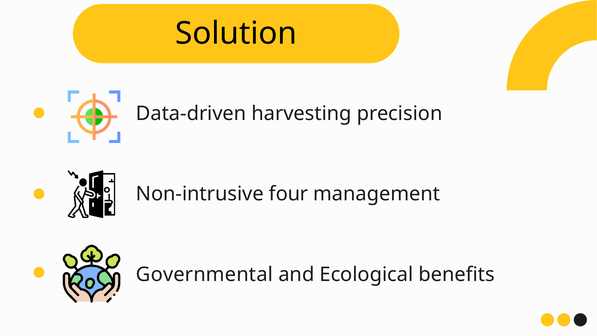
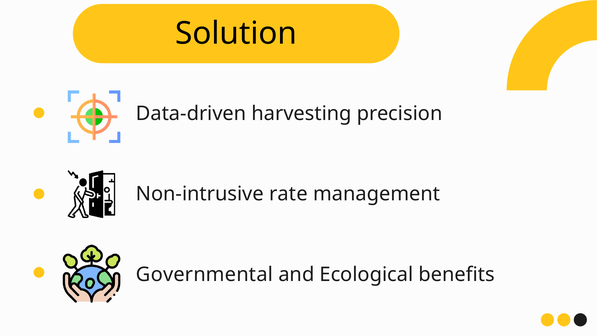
four: four -> rate
